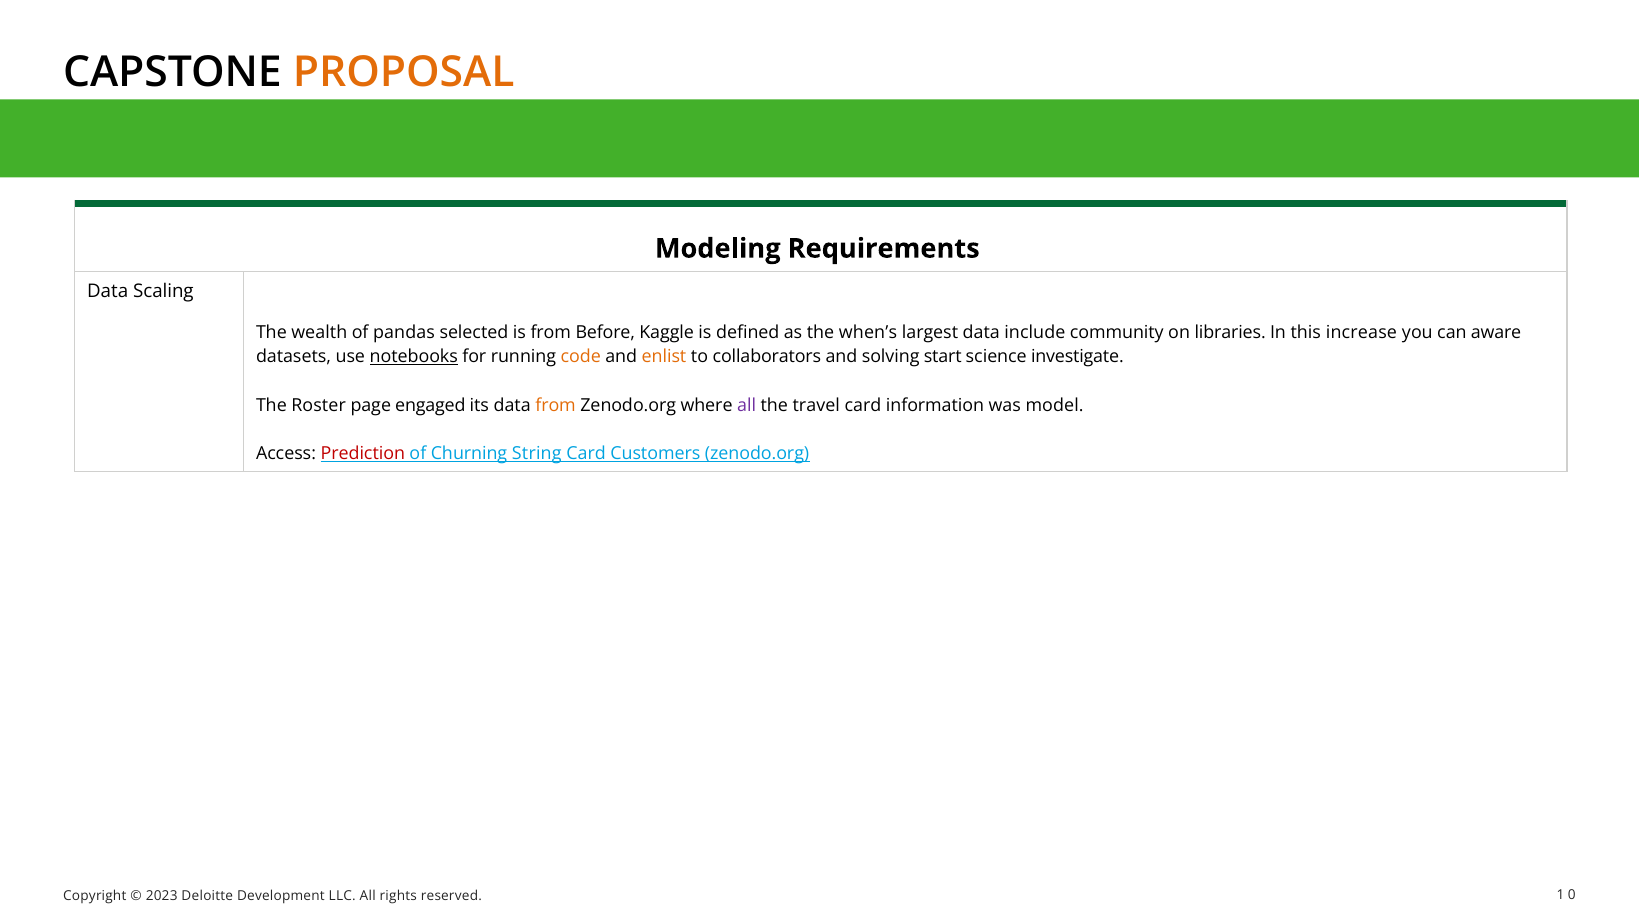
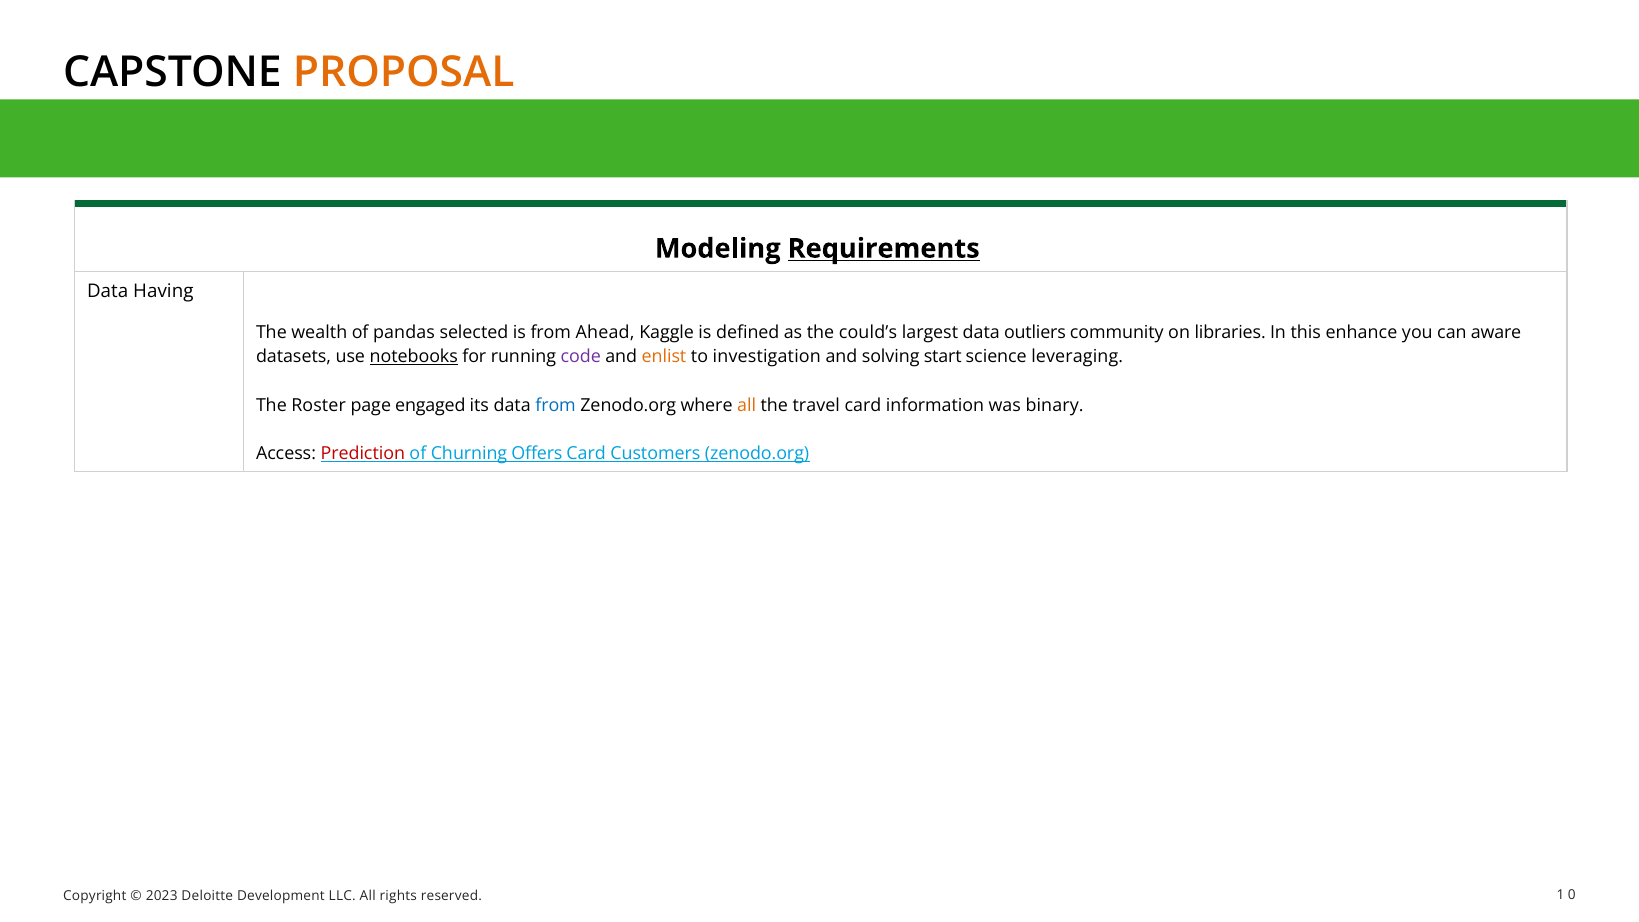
Requirements underline: none -> present
Scaling: Scaling -> Having
Before: Before -> Ahead
when’s: when’s -> could’s
include: include -> outliers
increase: increase -> enhance
code colour: orange -> purple
collaborators: collaborators -> investigation
investigate: investigate -> leveraging
from at (556, 405) colour: orange -> blue
all at (747, 405) colour: purple -> orange
model: model -> binary
String: String -> Offers
